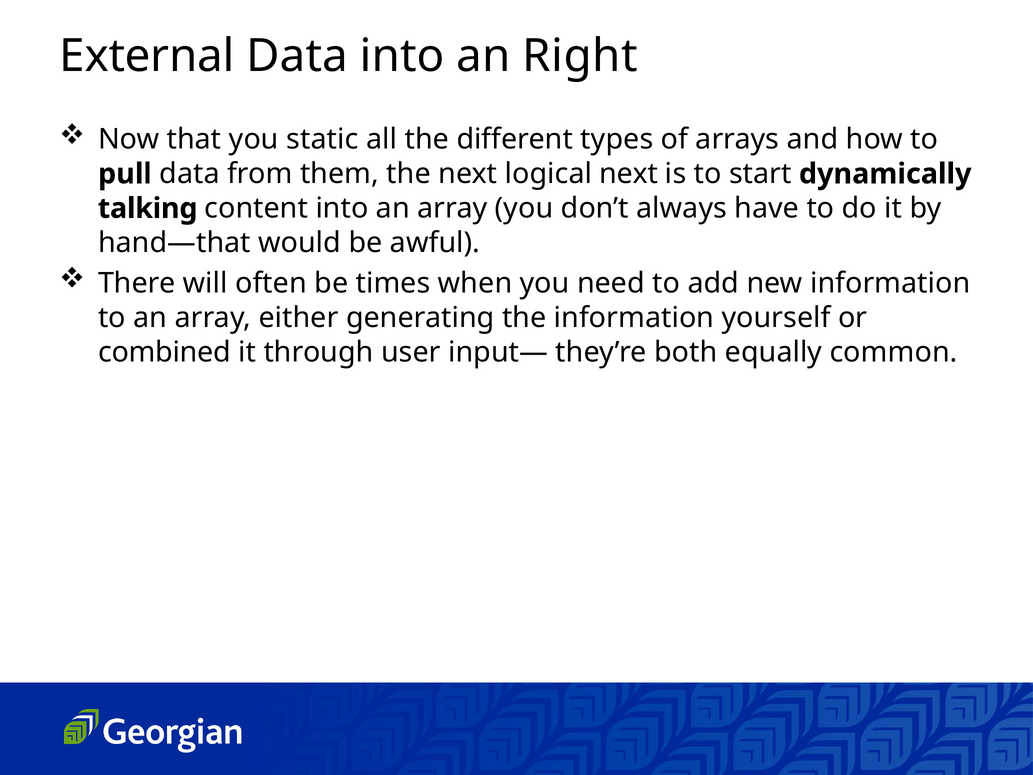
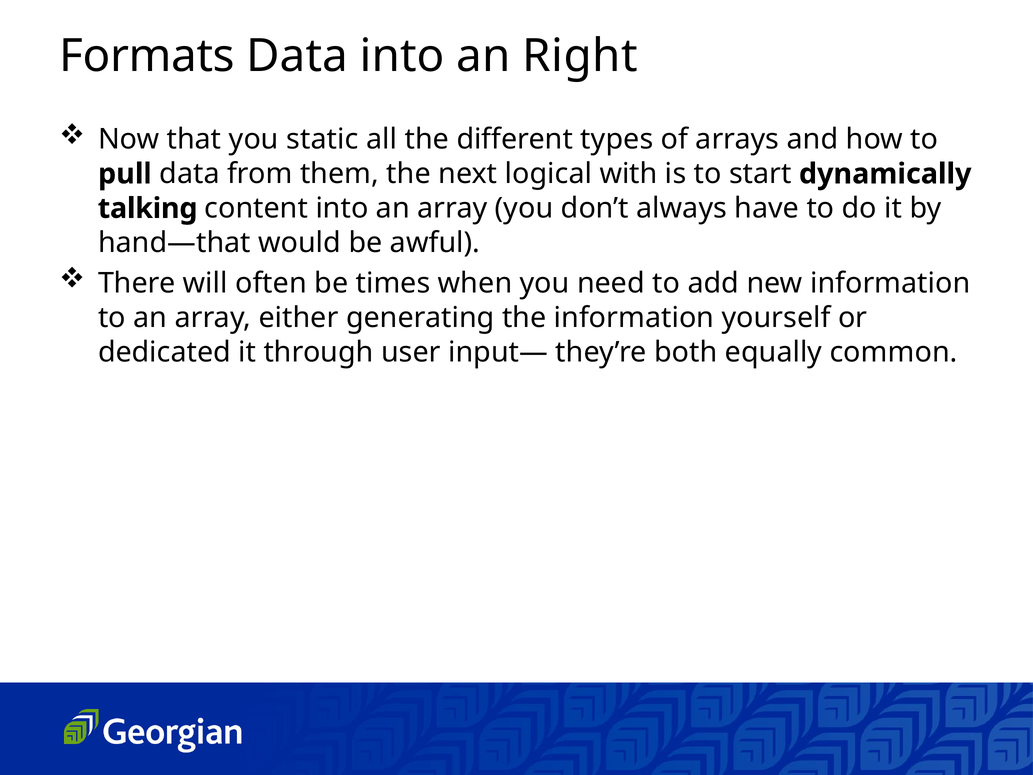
External: External -> Formats
logical next: next -> with
combined: combined -> dedicated
